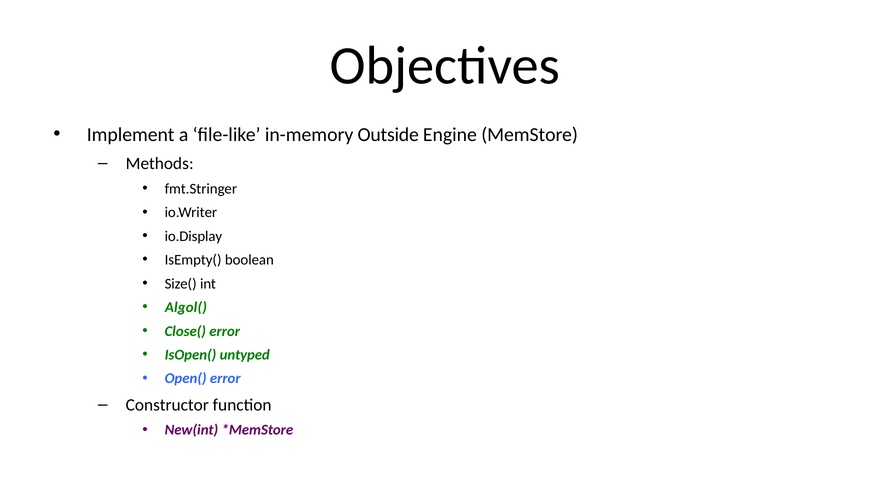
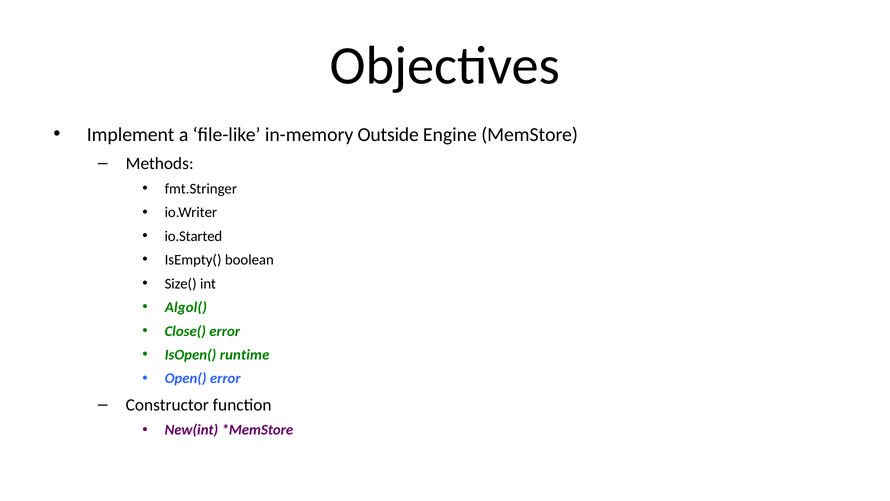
io.Display: io.Display -> io.Started
untyped: untyped -> runtime
